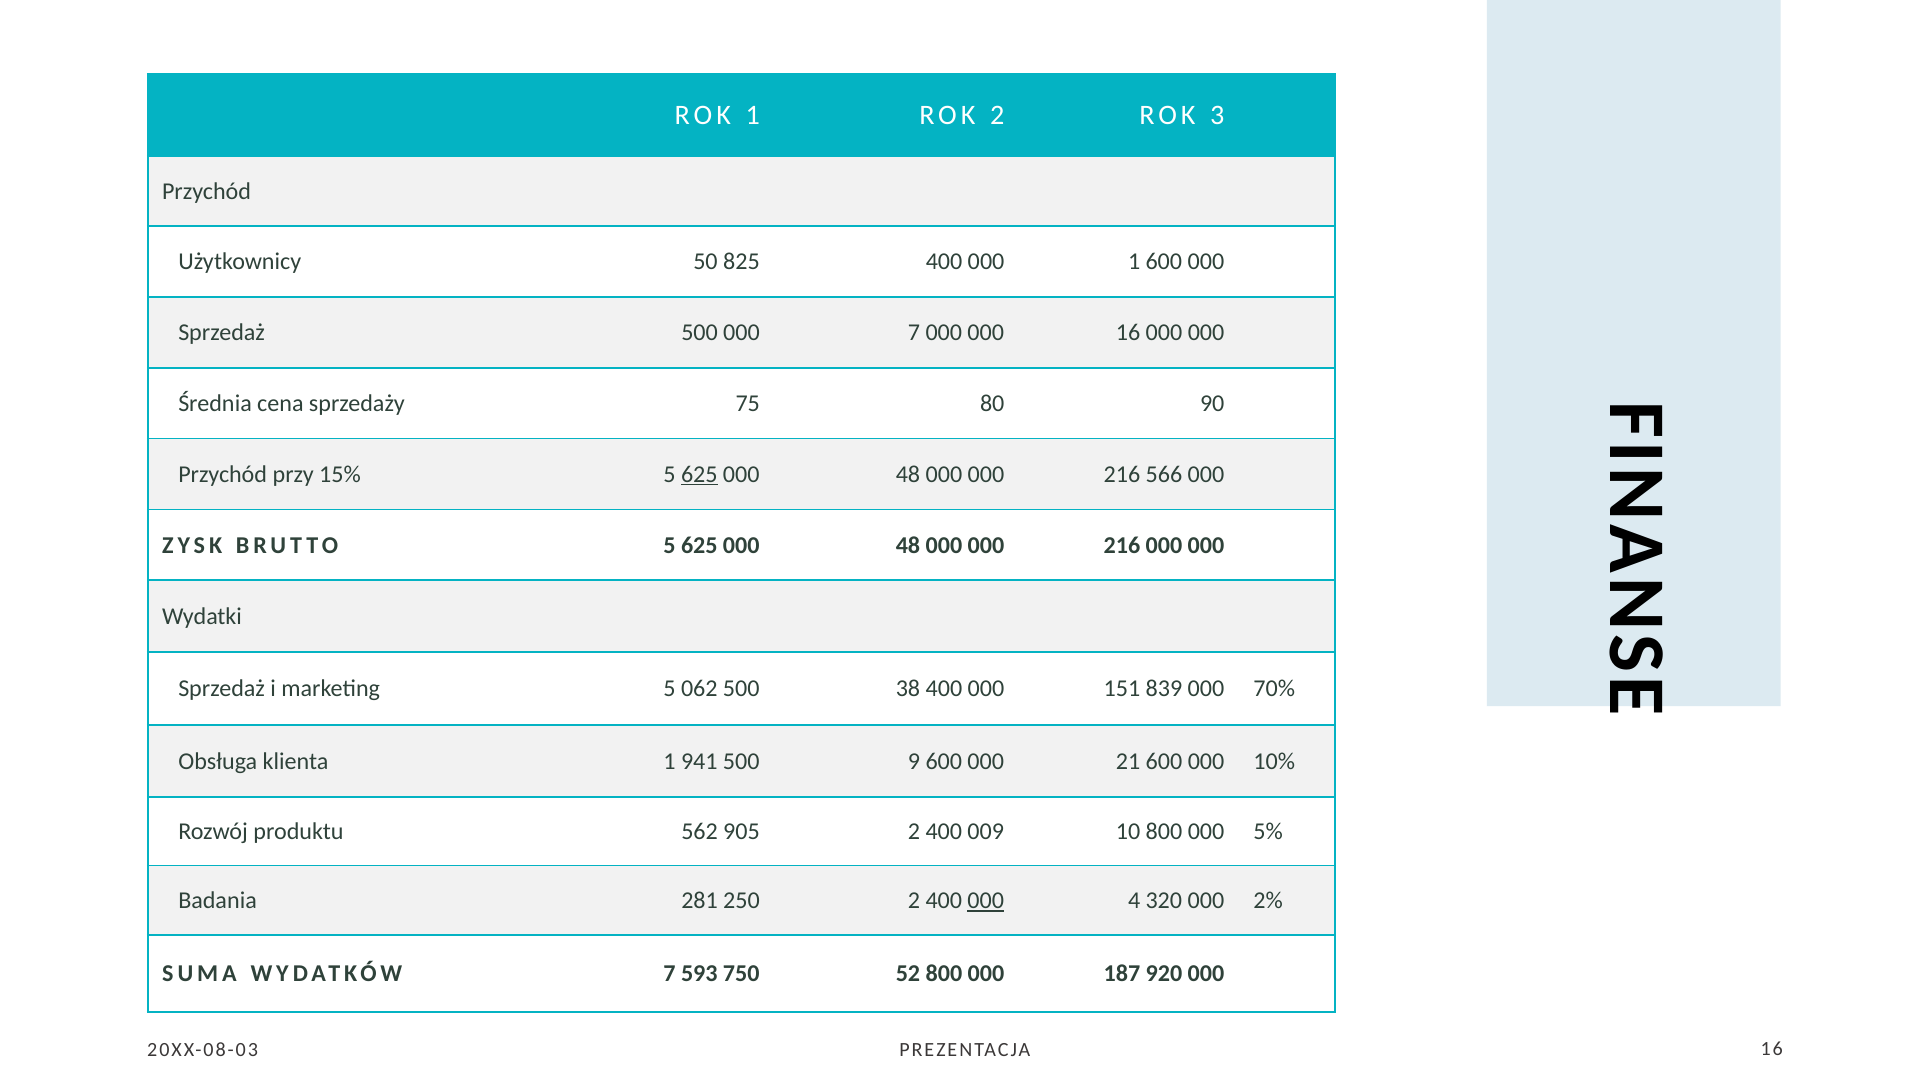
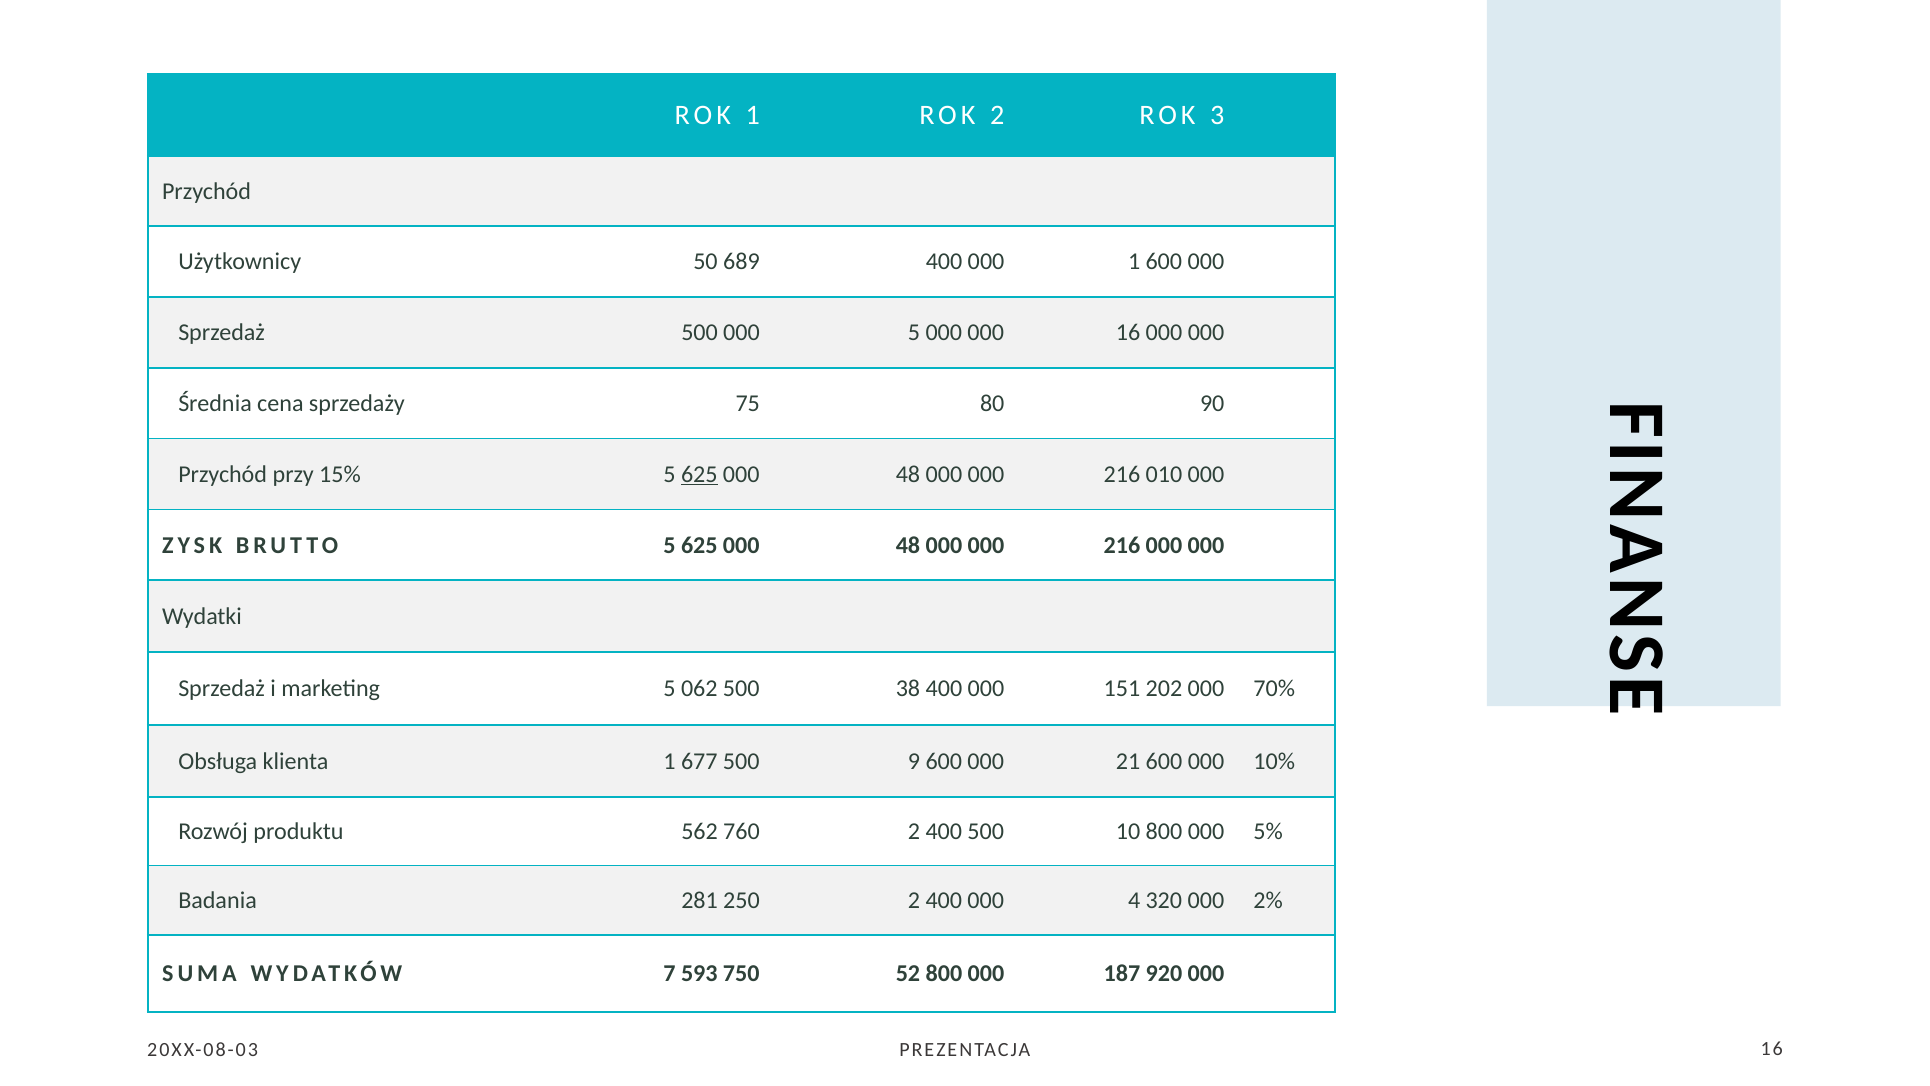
825: 825 -> 689
000 7: 7 -> 5
566: 566 -> 010
839: 839 -> 202
941: 941 -> 677
905: 905 -> 760
400 009: 009 -> 500
000 at (986, 900) underline: present -> none
